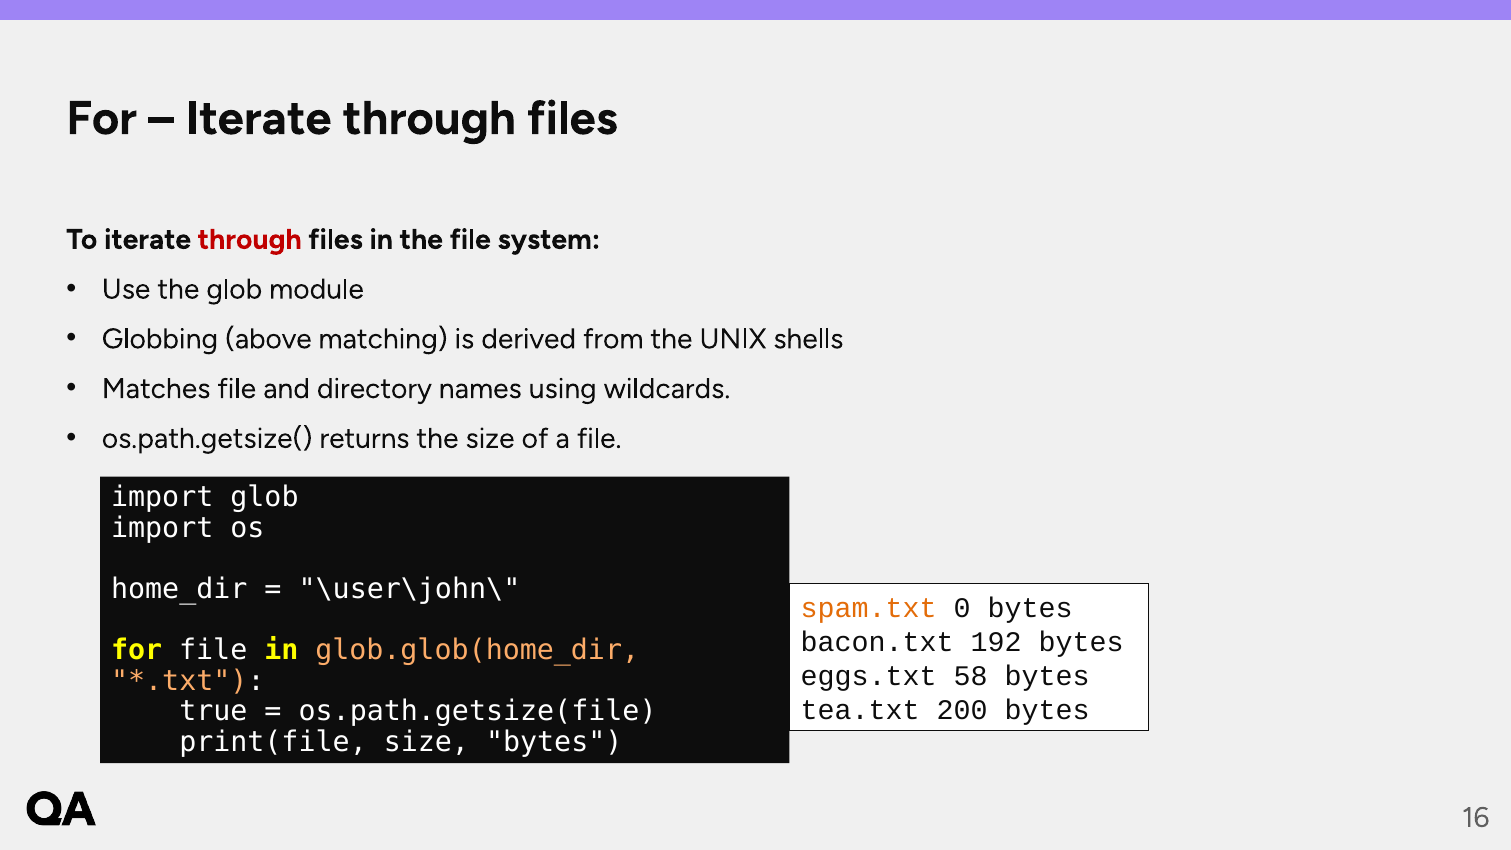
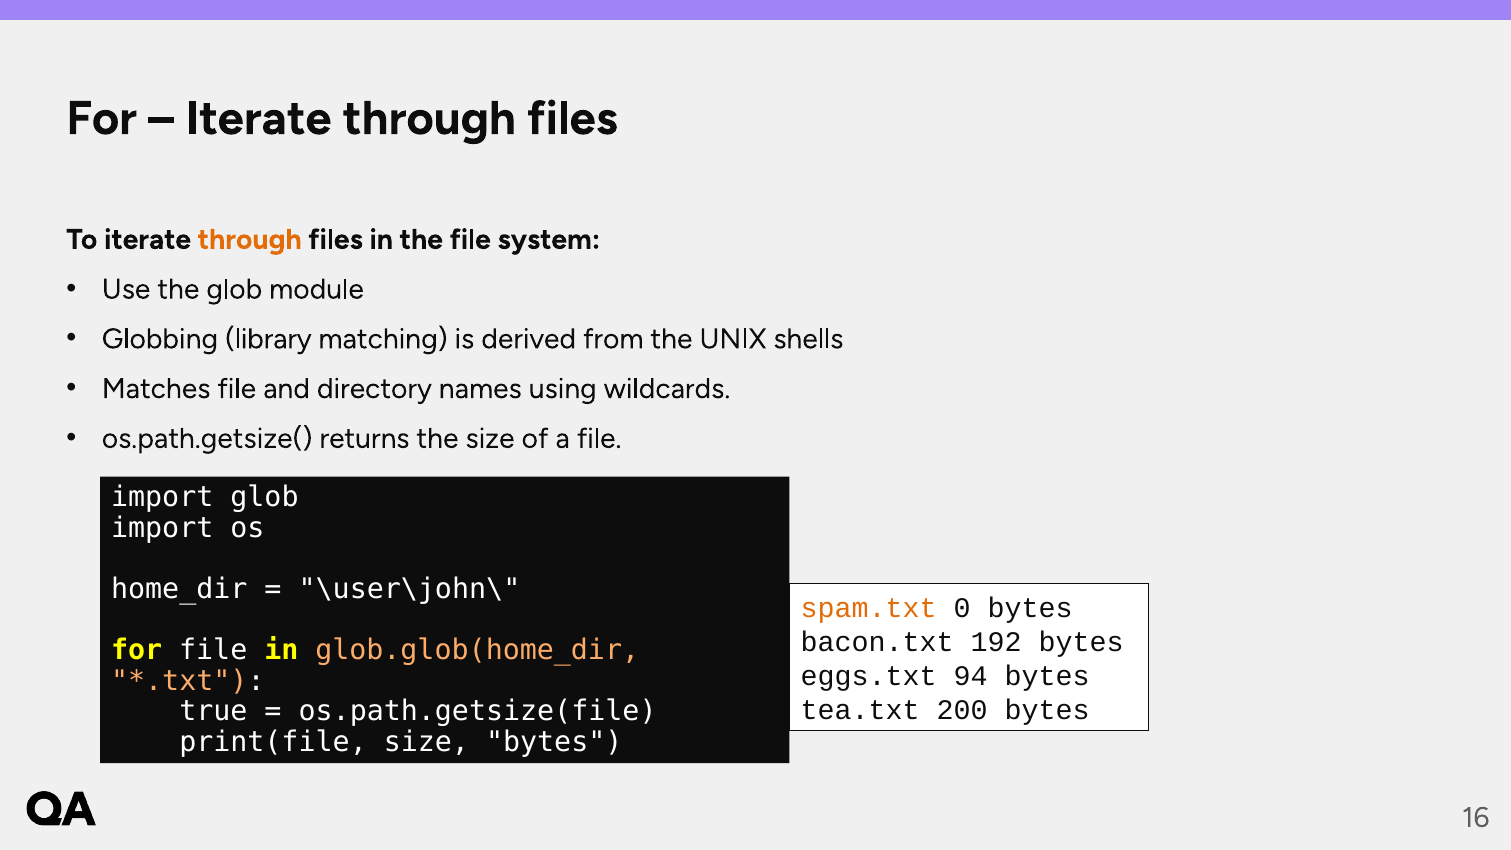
through at (250, 239) colour: red -> orange
above: above -> library
58: 58 -> 94
